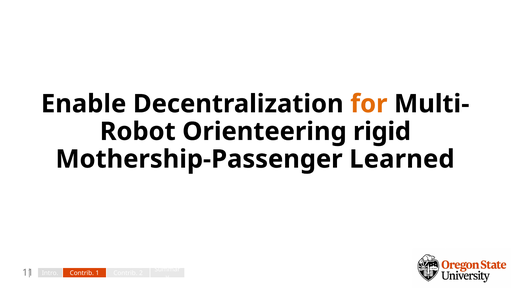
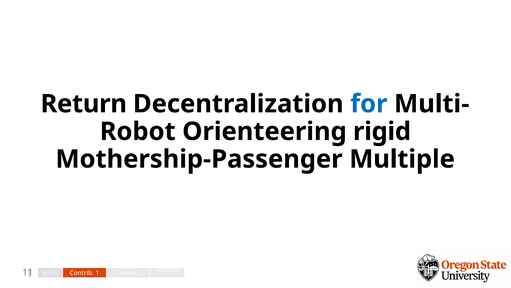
Enable: Enable -> Return
for colour: orange -> blue
Learned: Learned -> Multiple
